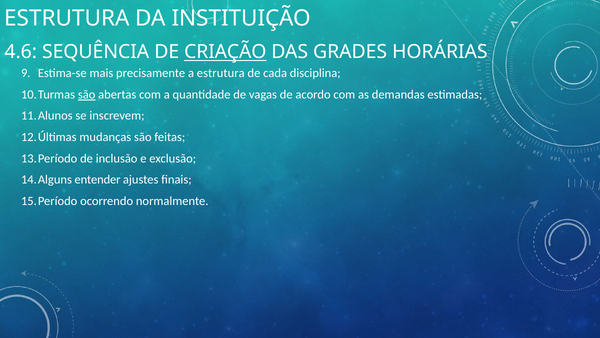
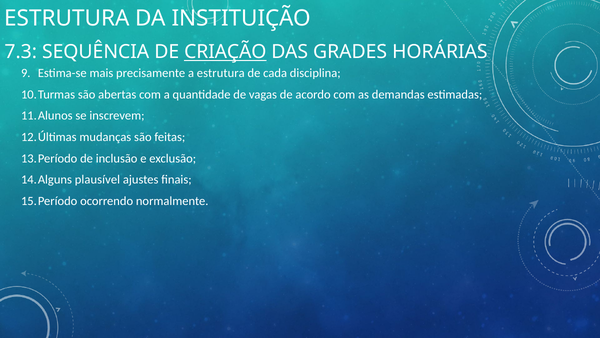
4.6: 4.6 -> 7.3
são at (87, 94) underline: present -> none
entender: entender -> plausível
